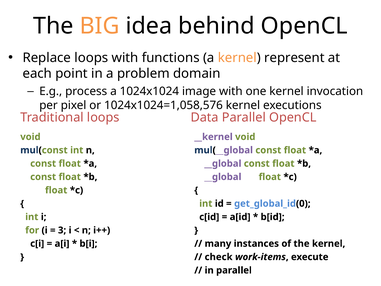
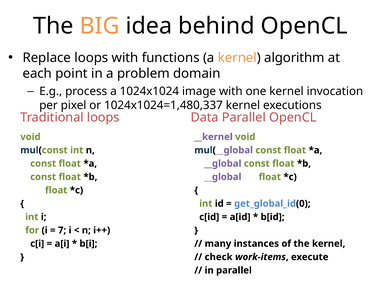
represent: represent -> algorithm
1024x1024=1,058,576: 1024x1024=1,058,576 -> 1024x1024=1,480,337
3: 3 -> 7
